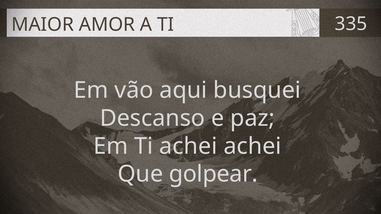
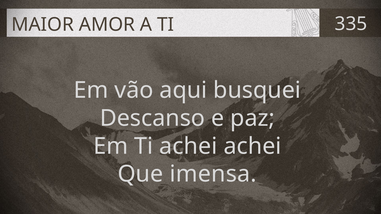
golpear: golpear -> imensa
